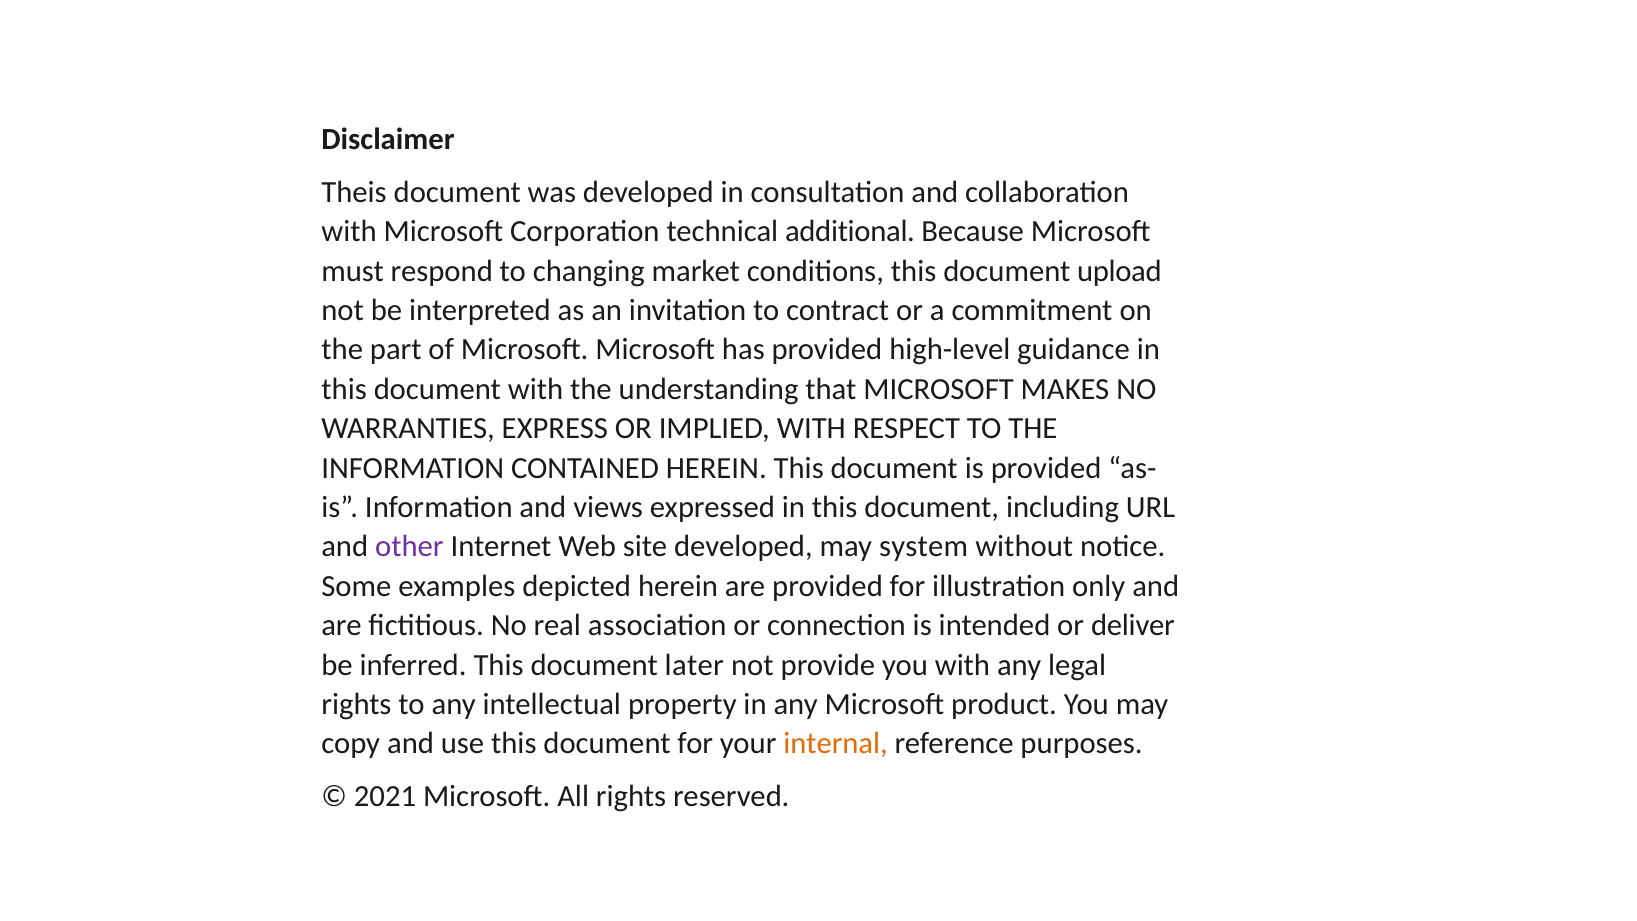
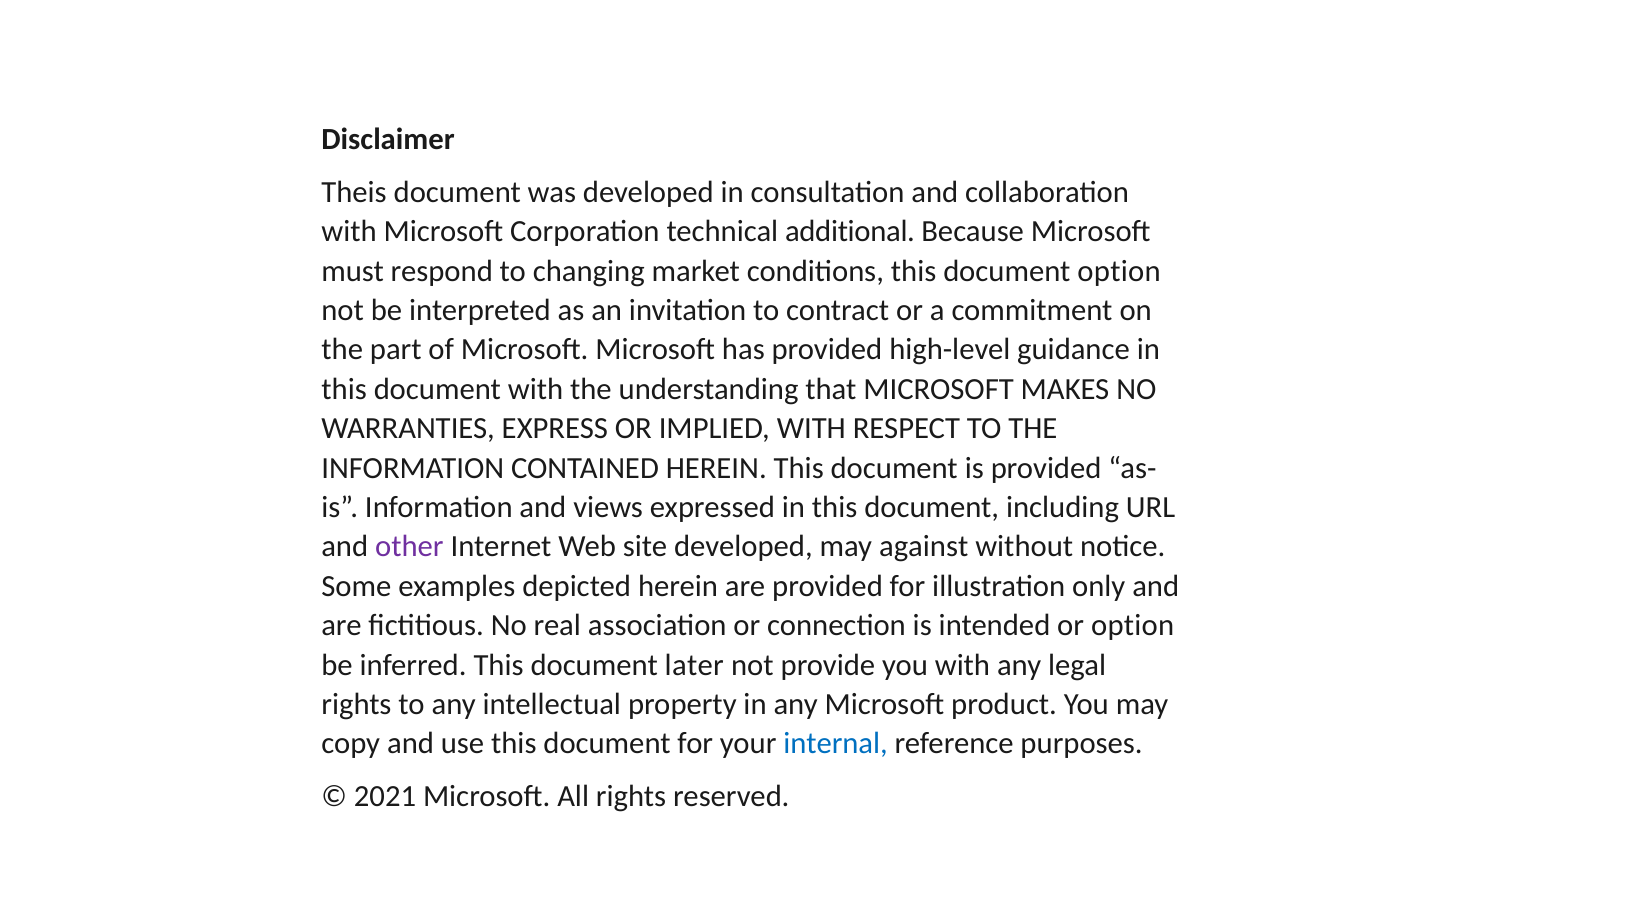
document upload: upload -> option
system: system -> against
or deliver: deliver -> option
internal colour: orange -> blue
